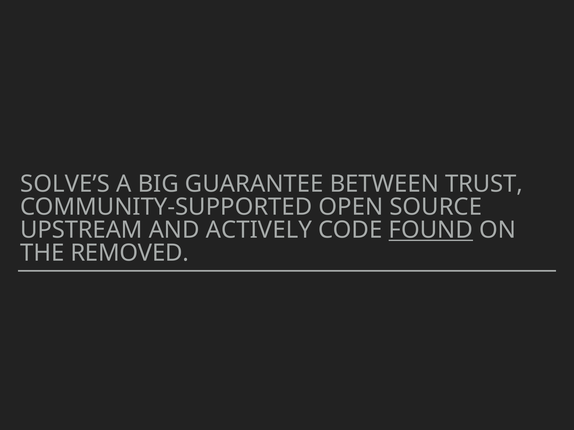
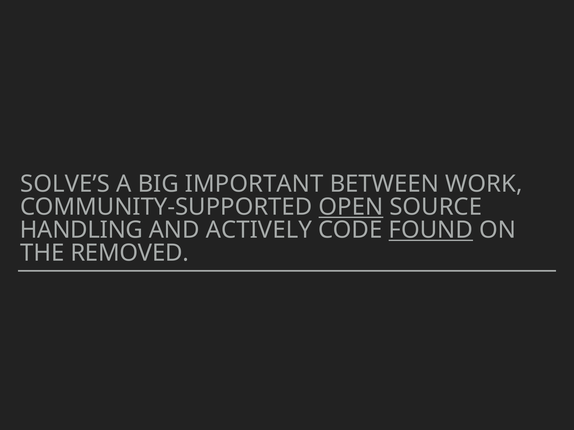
GUARANTEE: GUARANTEE -> IMPORTANT
TRUST: TRUST -> WORK
OPEN underline: none -> present
UPSTREAM: UPSTREAM -> HANDLING
